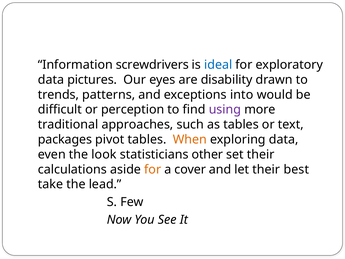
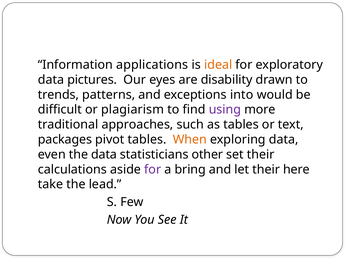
screwdrivers: screwdrivers -> applications
ideal colour: blue -> orange
perception: perception -> plagiarism
the look: look -> data
for at (153, 169) colour: orange -> purple
cover: cover -> bring
best: best -> here
